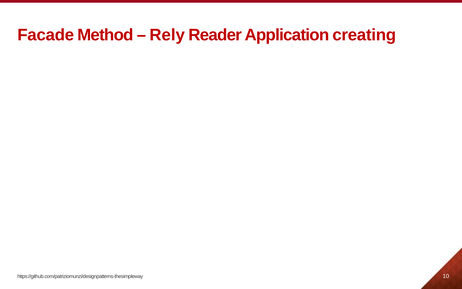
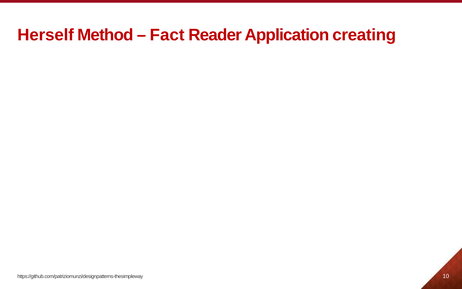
Facade: Facade -> Herself
Rely: Rely -> Fact
